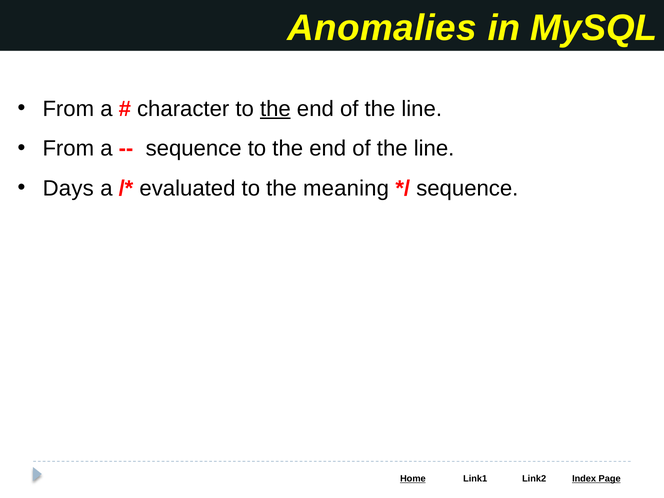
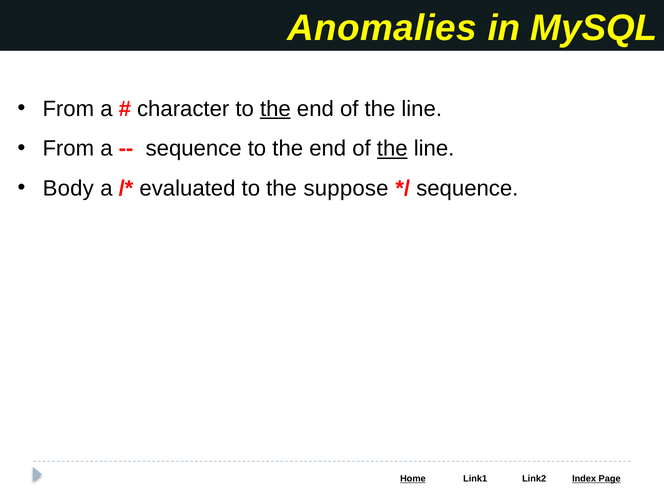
the at (392, 149) underline: none -> present
Days: Days -> Body
meaning: meaning -> suppose
